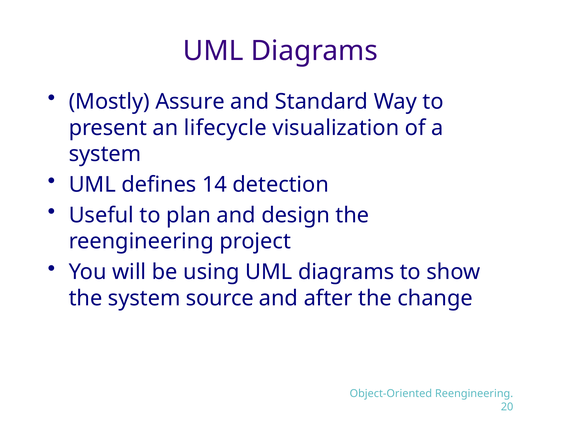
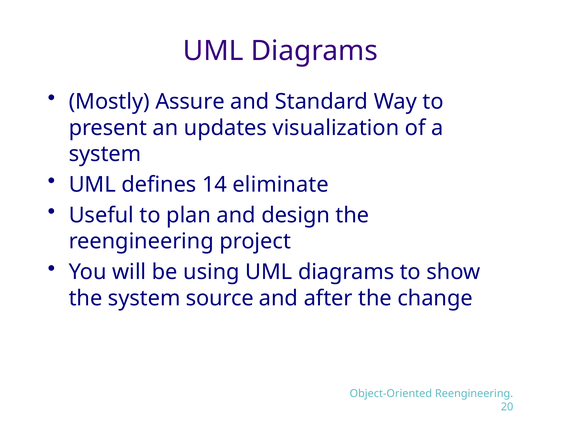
lifecycle: lifecycle -> updates
detection: detection -> eliminate
